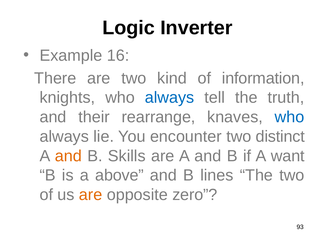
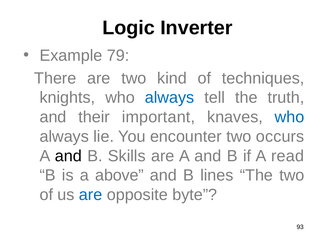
16: 16 -> 79
information: information -> techniques
rearrange: rearrange -> important
distinct: distinct -> occurs
and at (68, 155) colour: orange -> black
want: want -> read
are at (91, 194) colour: orange -> blue
zero: zero -> byte
